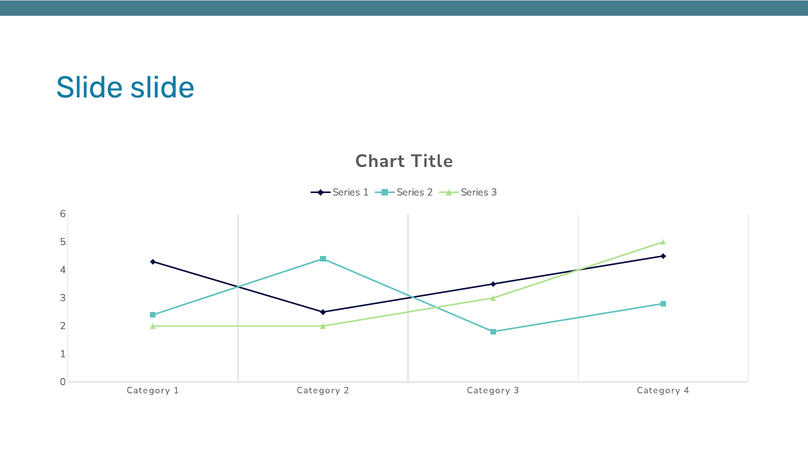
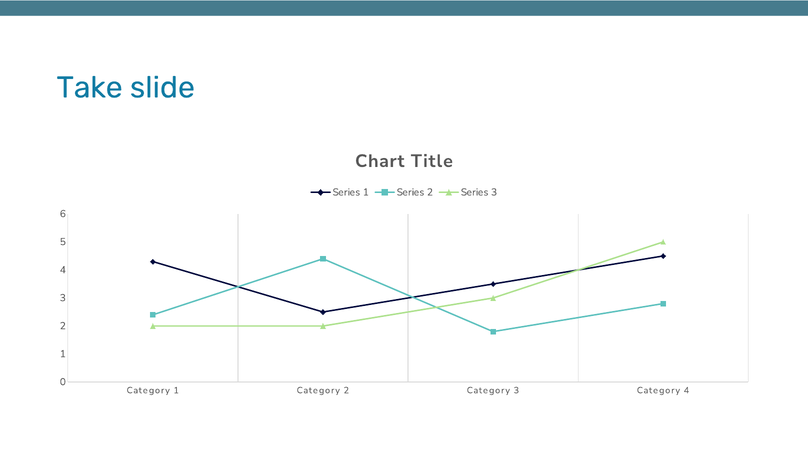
Slide at (90, 88): Slide -> Take
